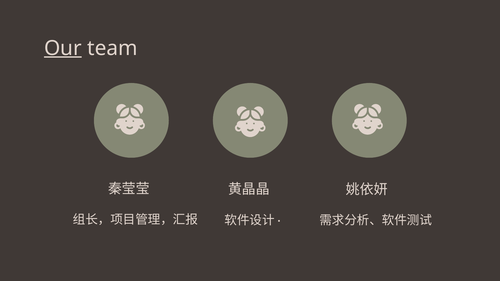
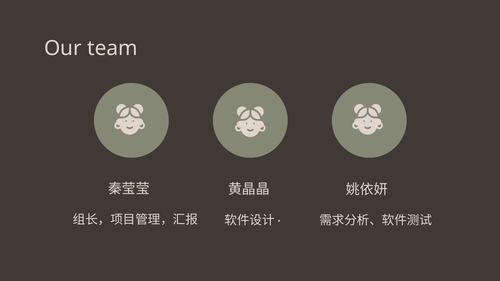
Our underline: present -> none
